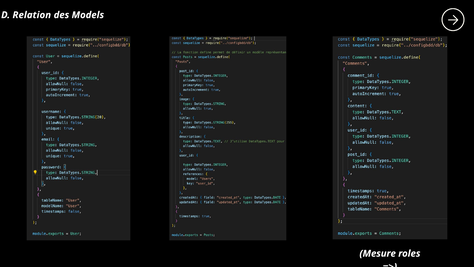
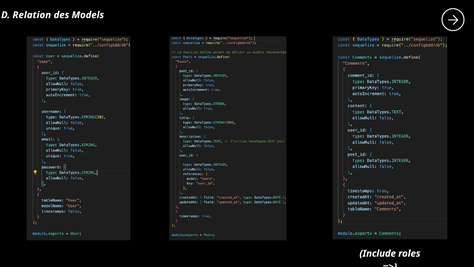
Mesure: Mesure -> Include
